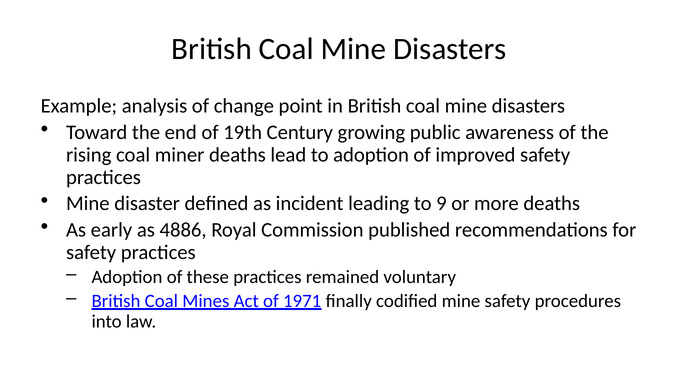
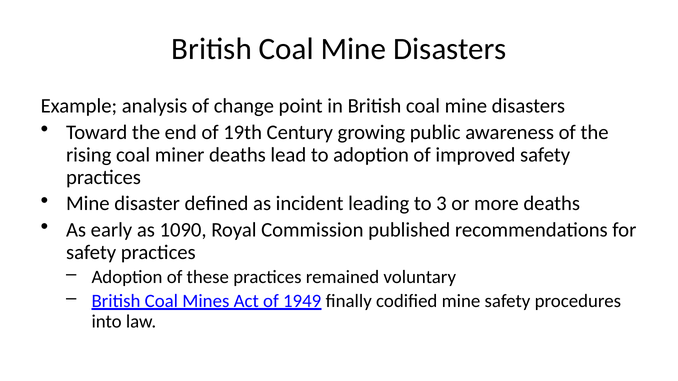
9: 9 -> 3
4886: 4886 -> 1090
1971: 1971 -> 1949
